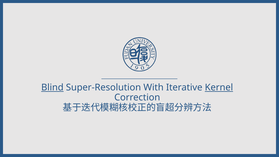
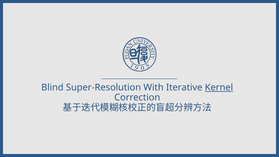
Blind underline: present -> none
